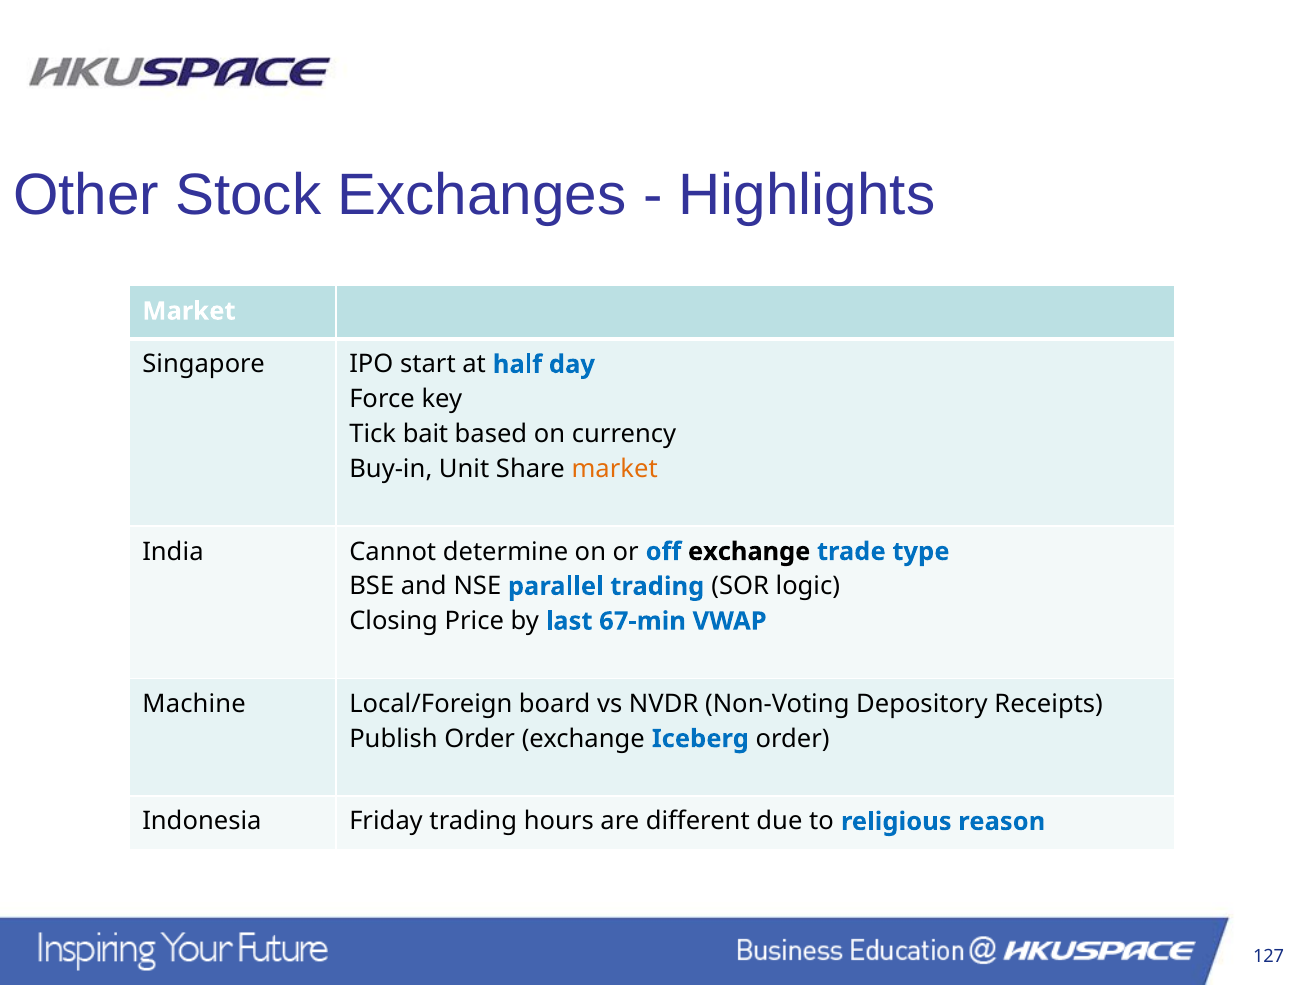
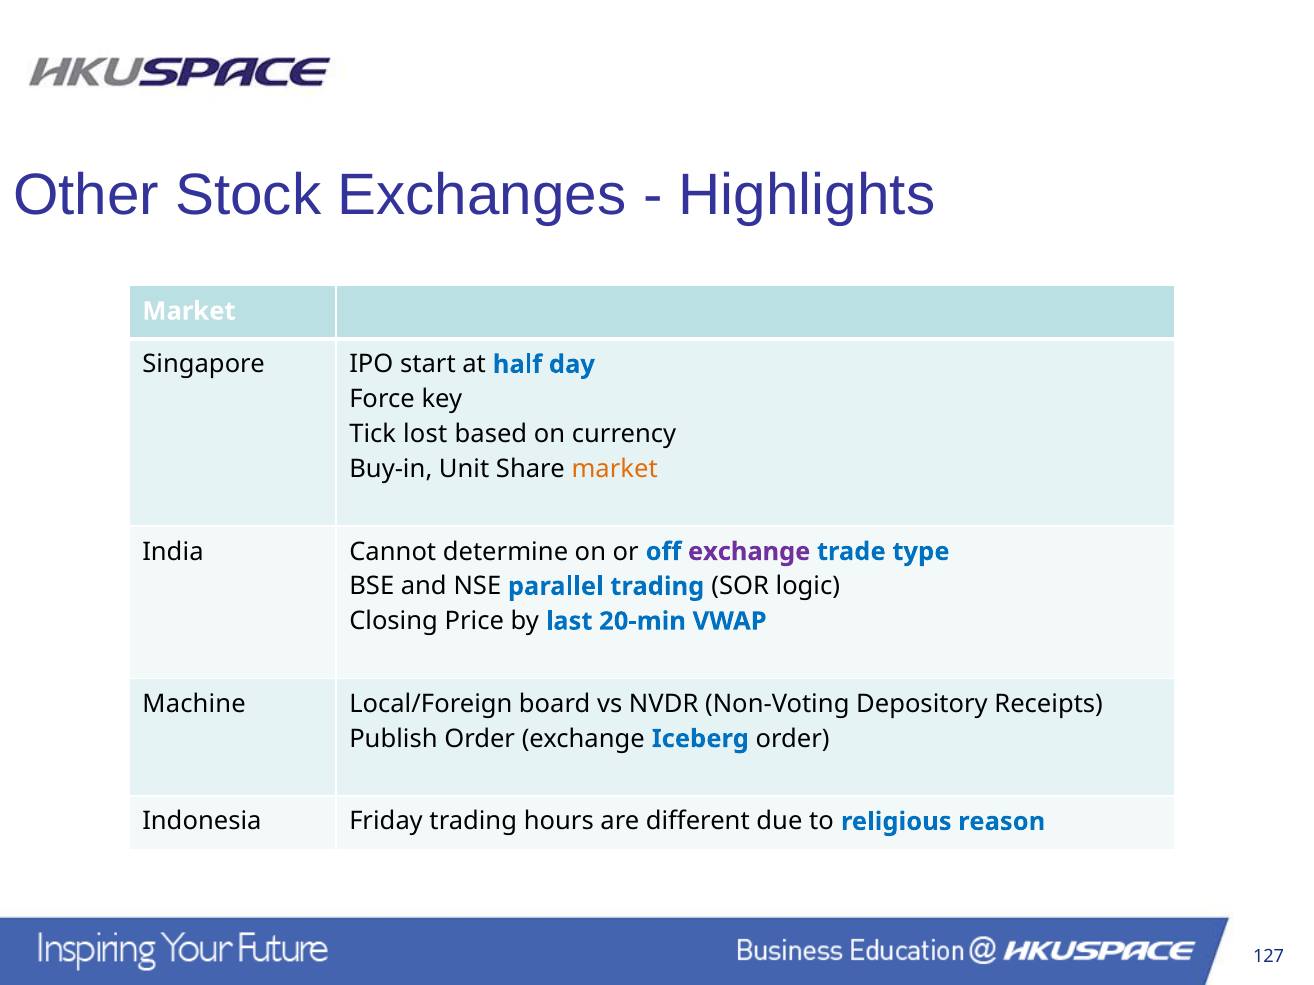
bait: bait -> lost
exchange at (749, 552) colour: black -> purple
67-min: 67-min -> 20-min
